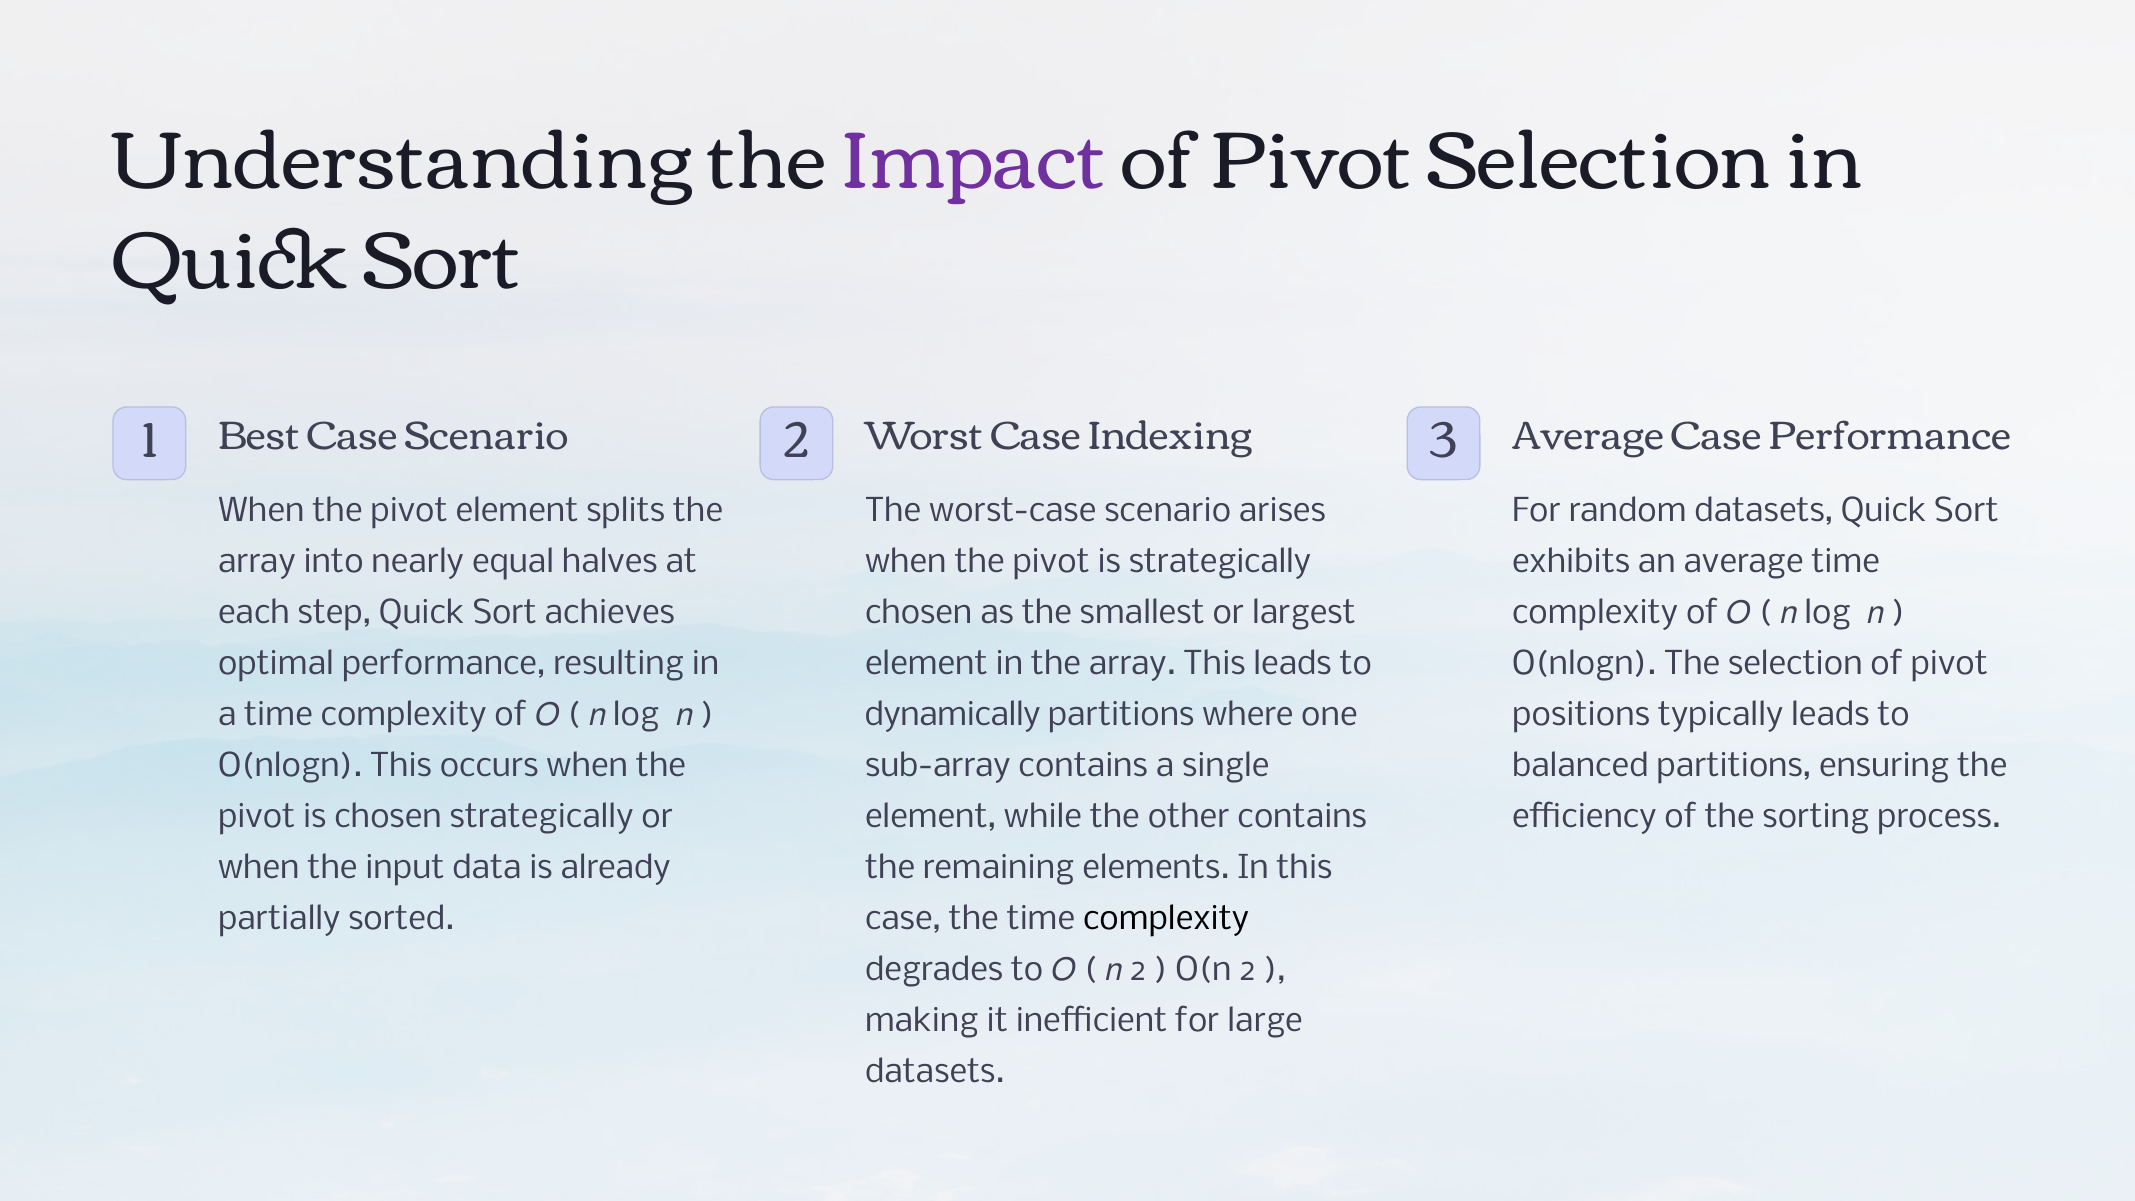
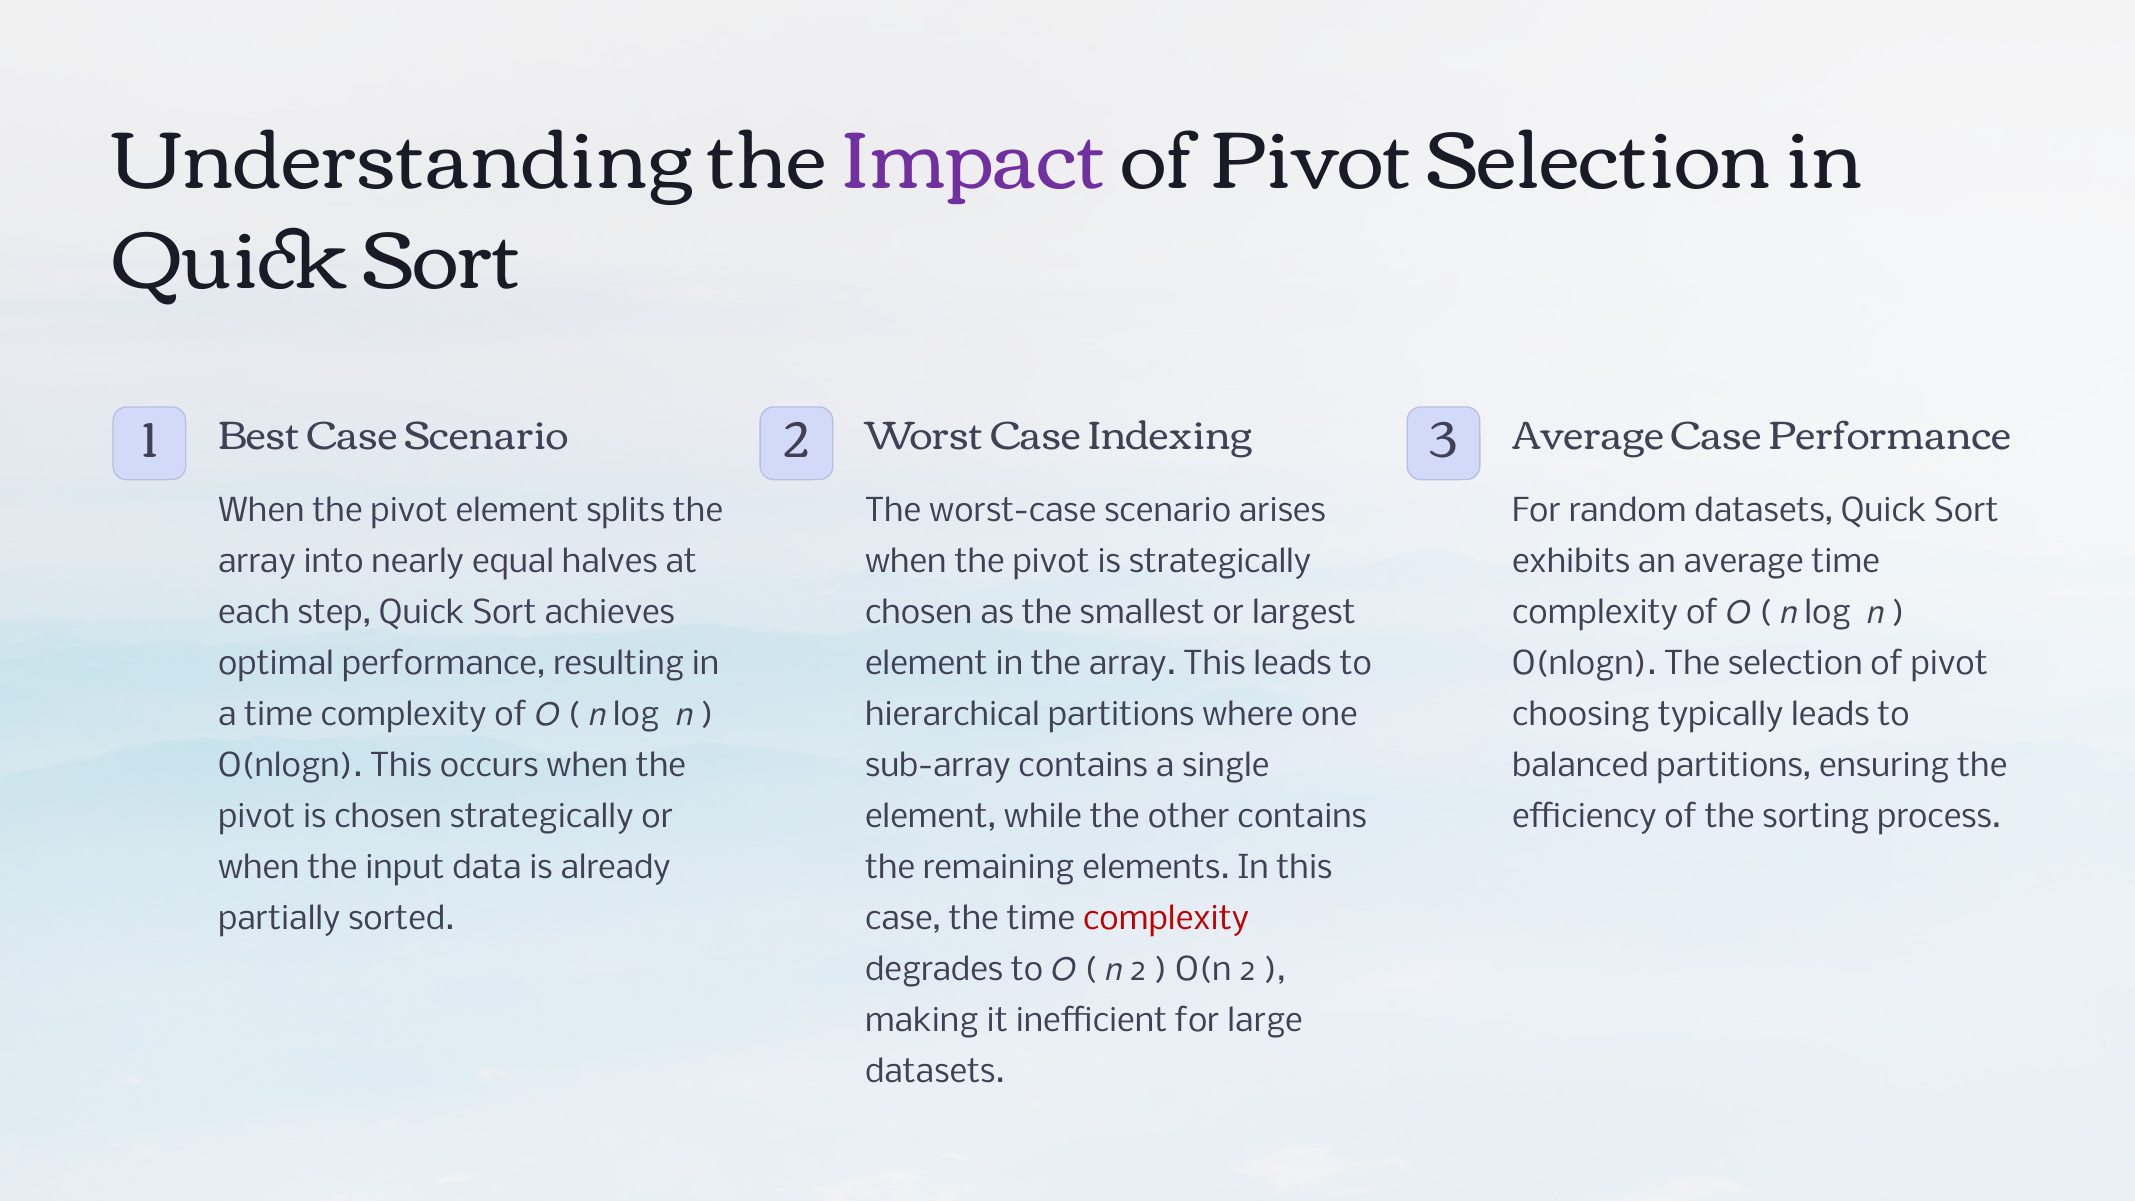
dynamically: dynamically -> hierarchical
positions: positions -> choosing
complexity at (1166, 919) colour: black -> red
